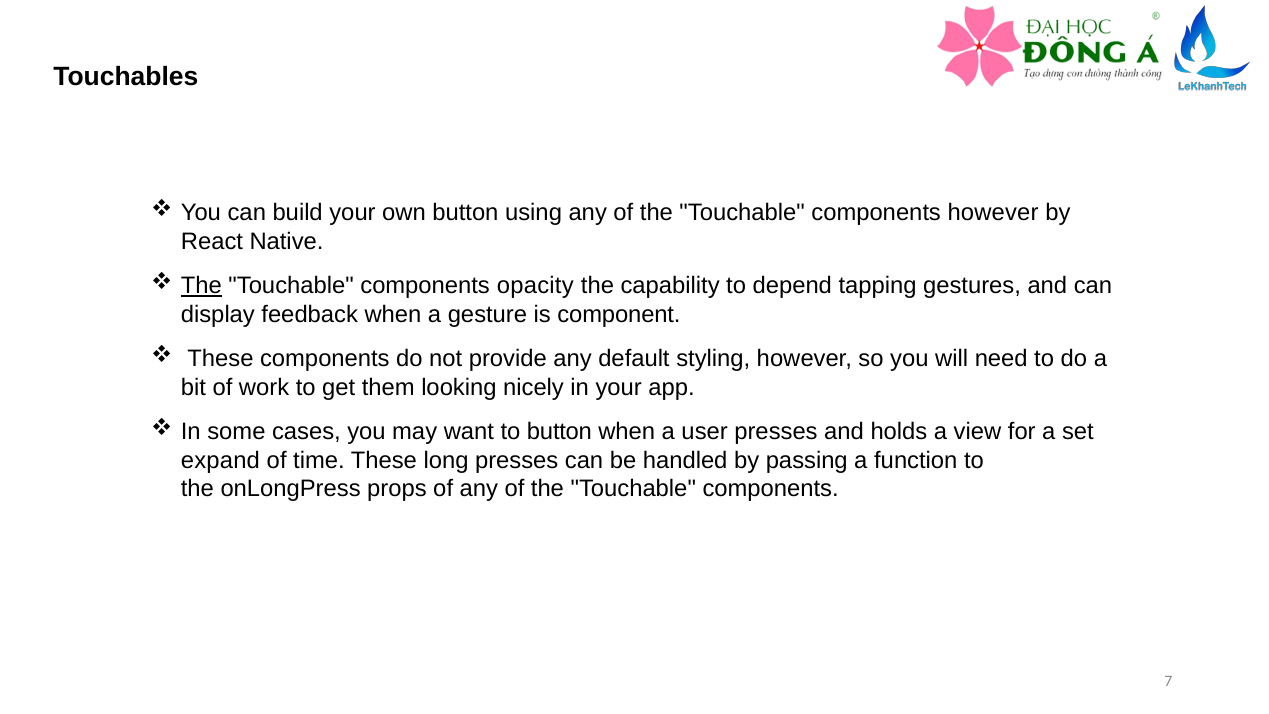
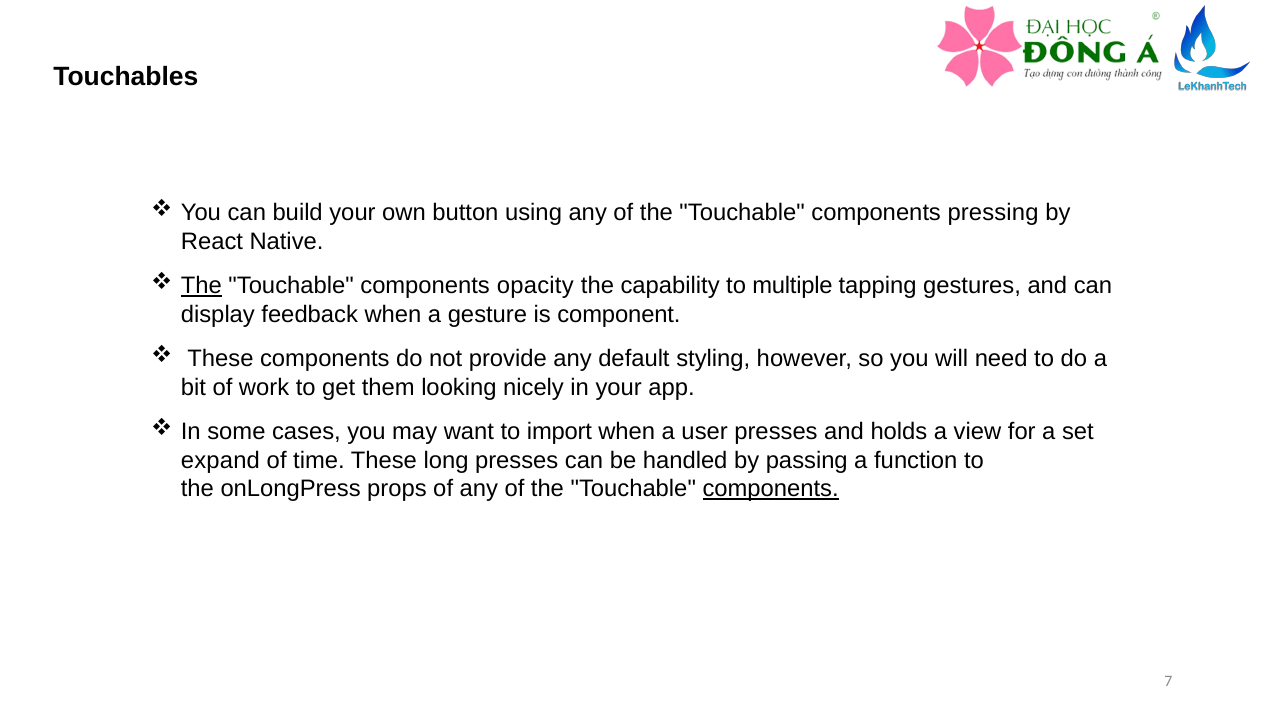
components however: however -> pressing
depend: depend -> multiple
to button: button -> import
components at (771, 489) underline: none -> present
